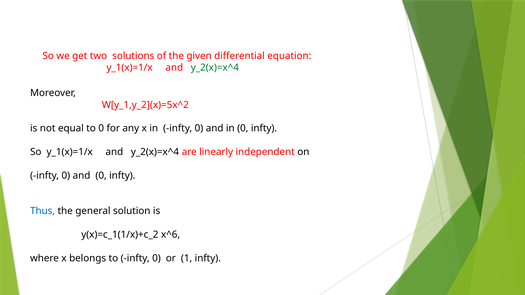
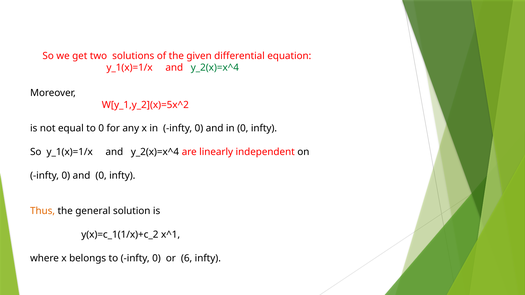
Thus colour: blue -> orange
x^6: x^6 -> x^1
1: 1 -> 6
